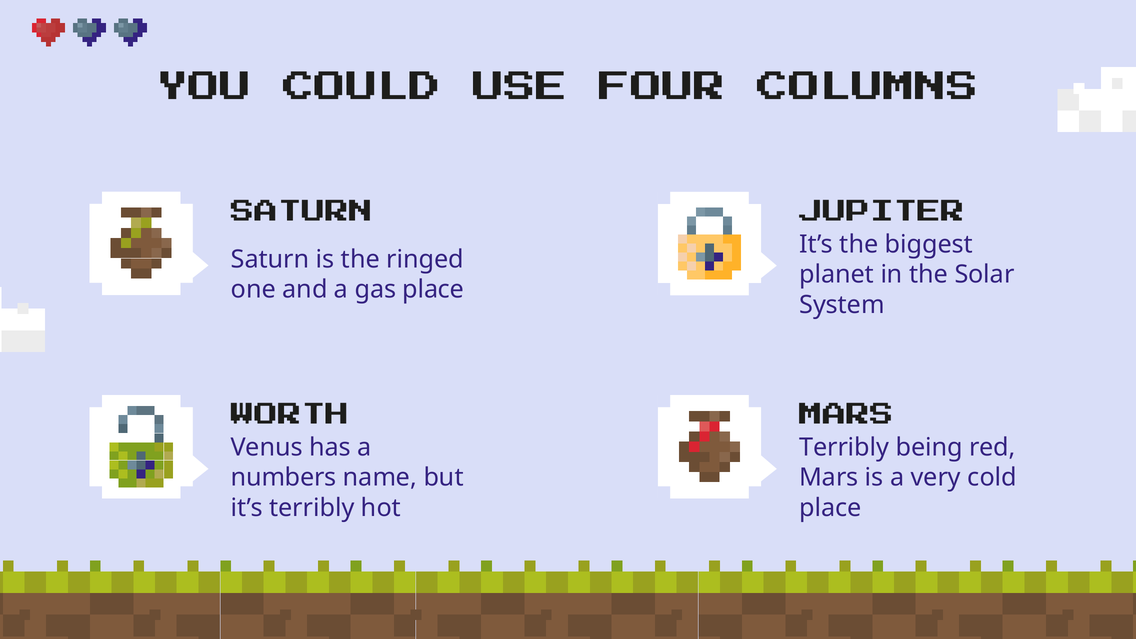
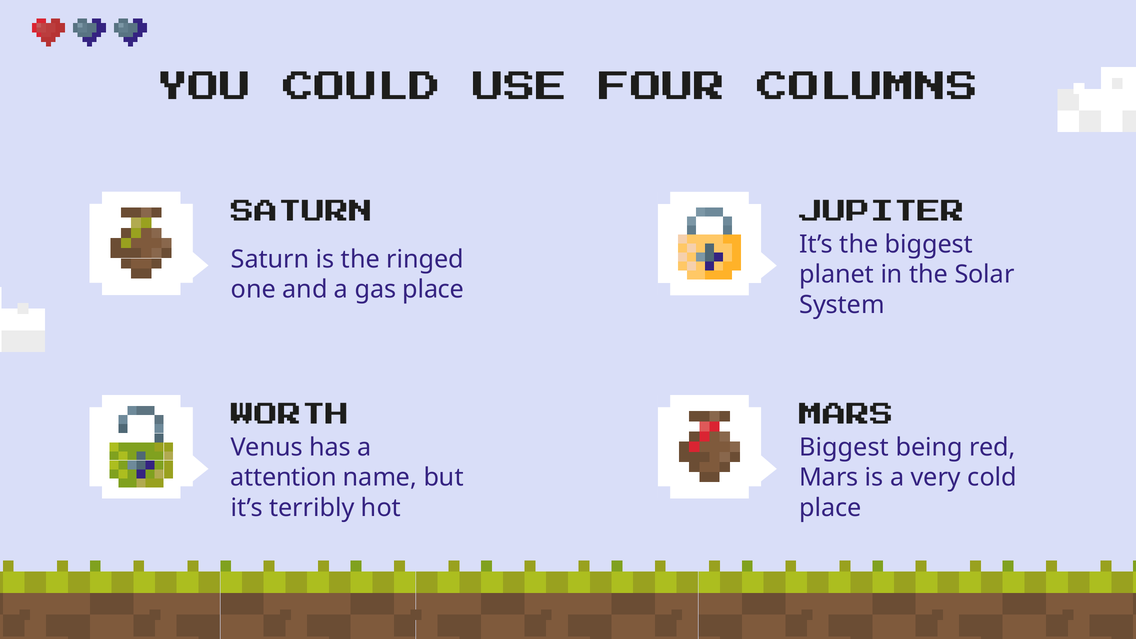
Terribly at (844, 447): Terribly -> Biggest
numbers: numbers -> attention
